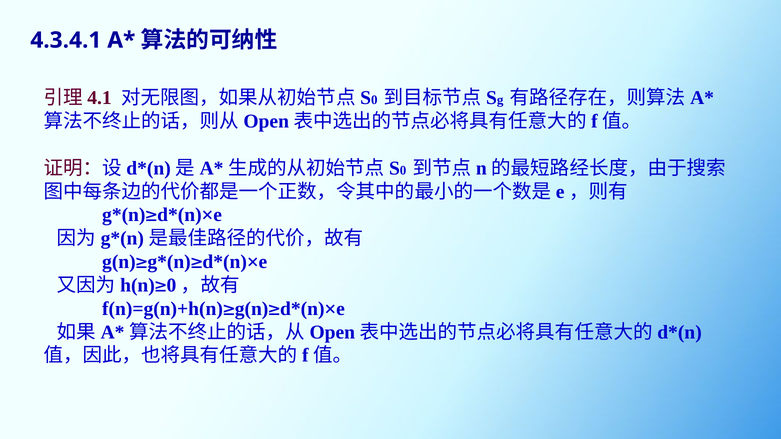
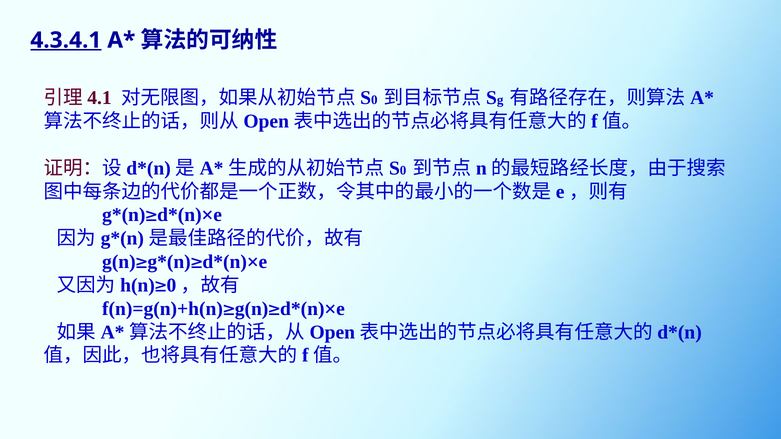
4.3.4.1 underline: none -> present
